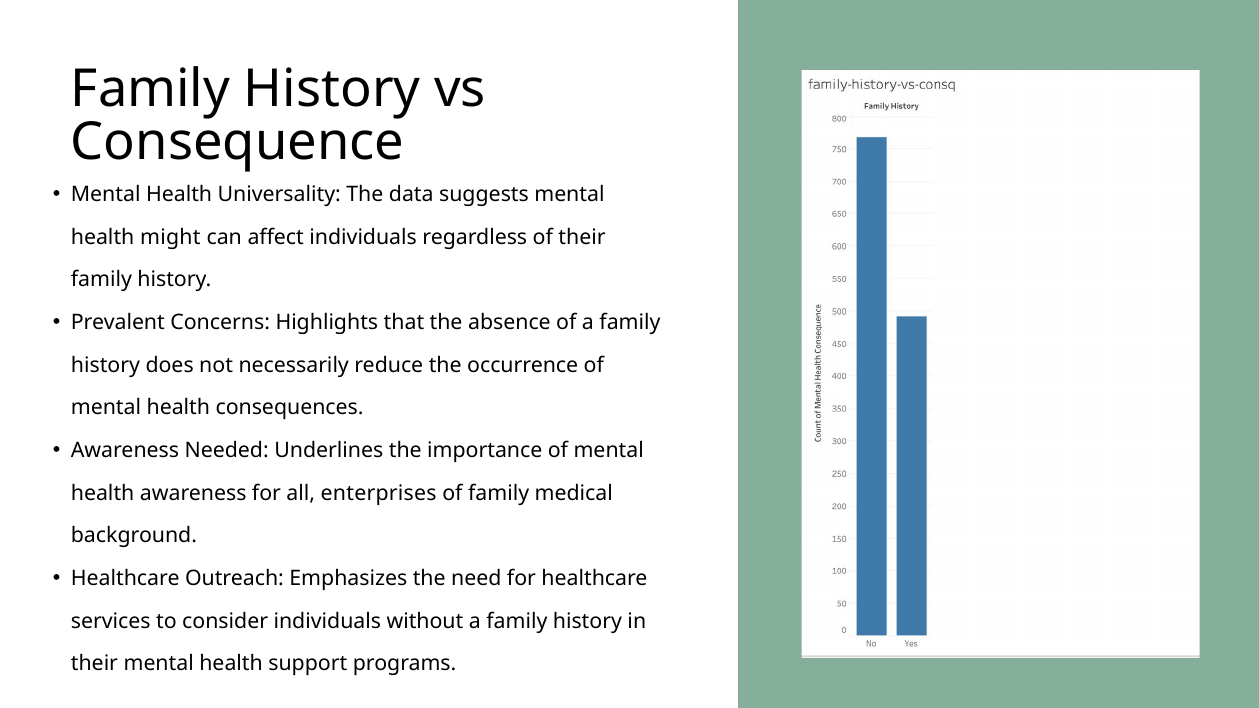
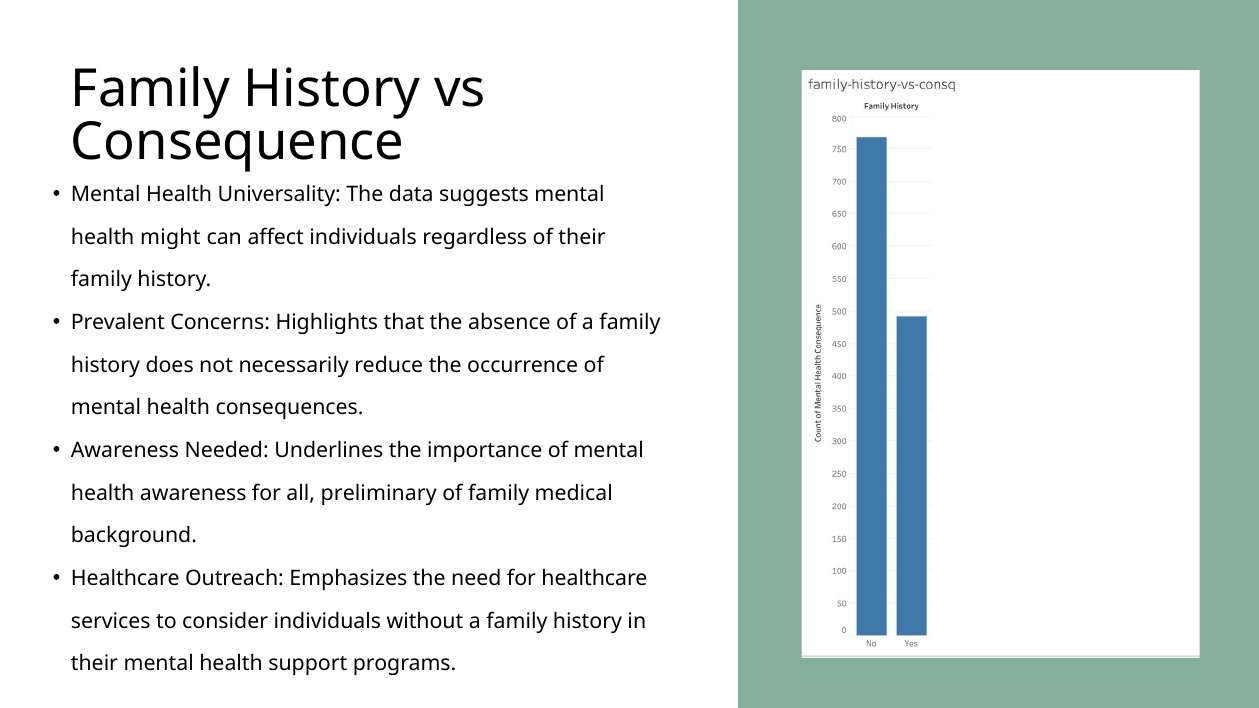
enterprises: enterprises -> preliminary
